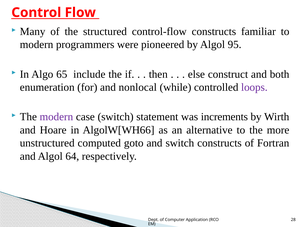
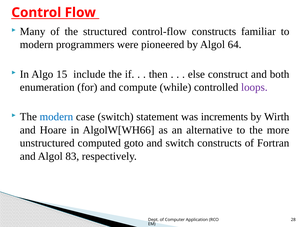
95: 95 -> 64
65: 65 -> 15
nonlocal: nonlocal -> compute
modern at (56, 117) colour: purple -> blue
64: 64 -> 83
